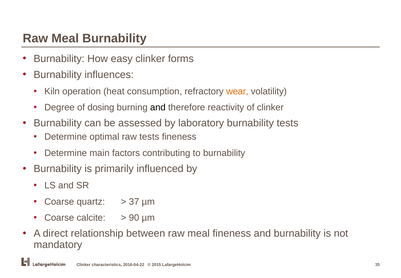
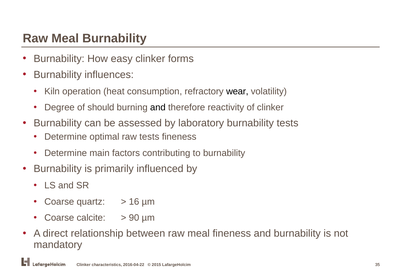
wear colour: orange -> black
dosing: dosing -> should
37: 37 -> 16
